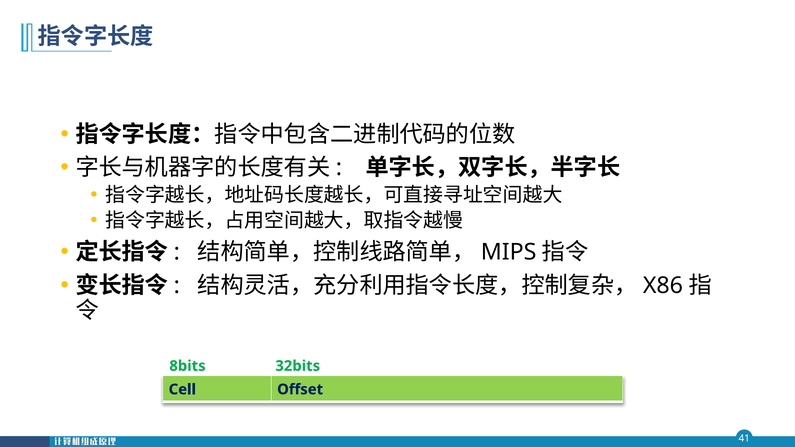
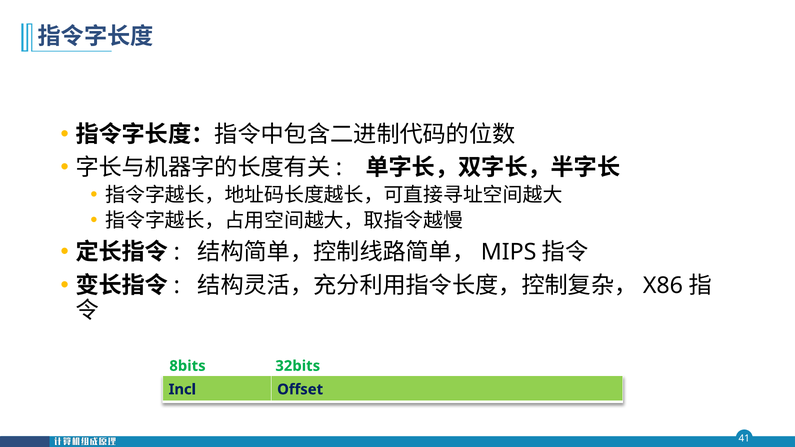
Cell: Cell -> Incl
